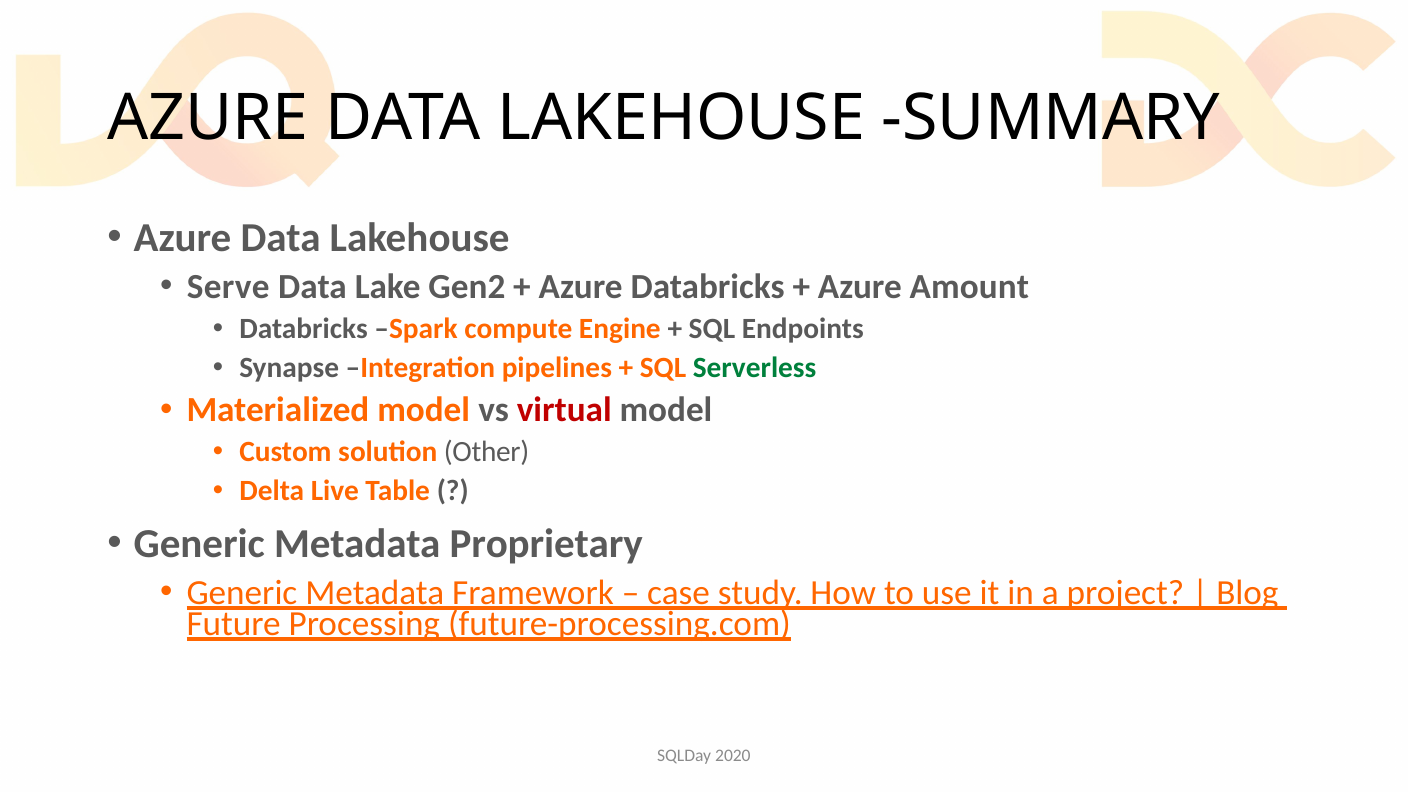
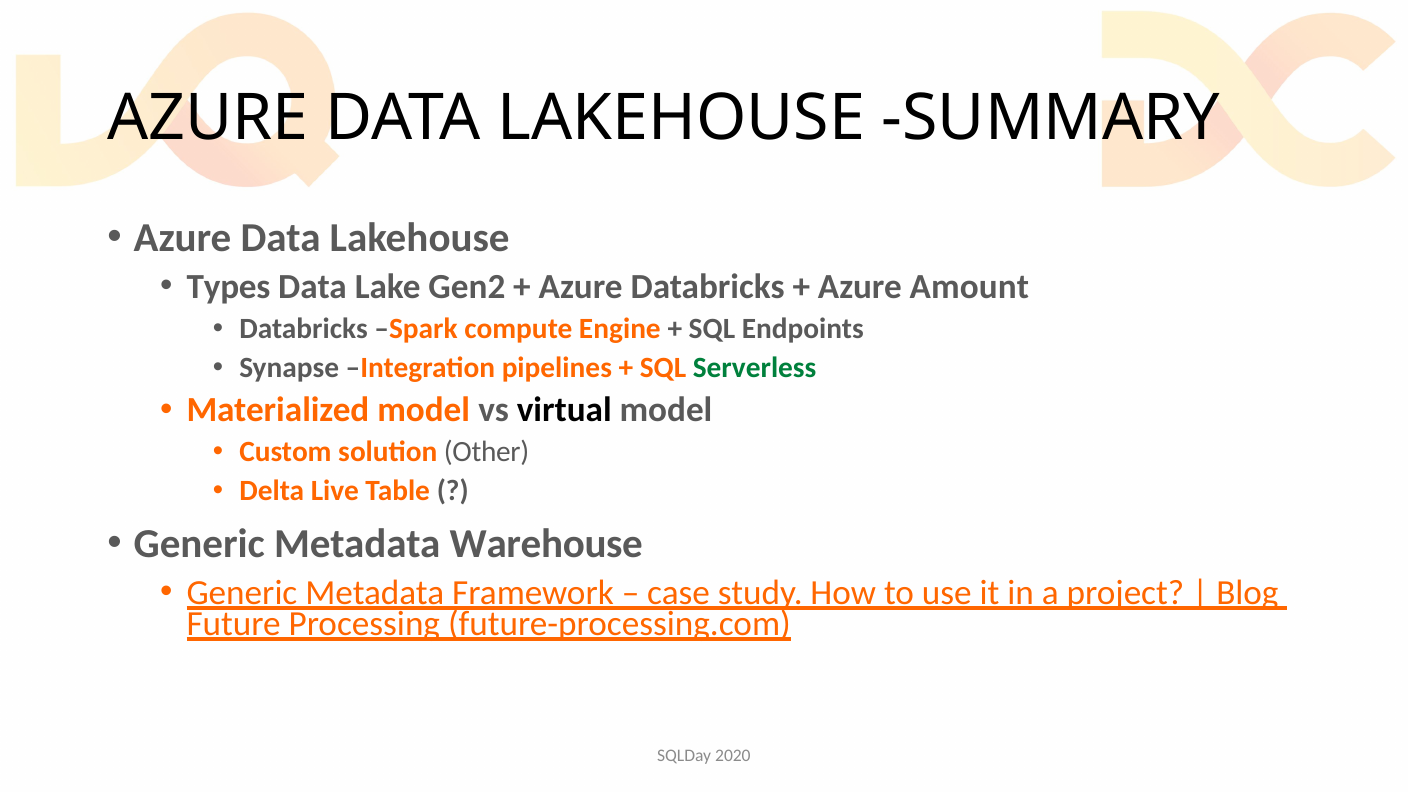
Serve: Serve -> Types
virtual colour: red -> black
Proprietary: Proprietary -> Warehouse
